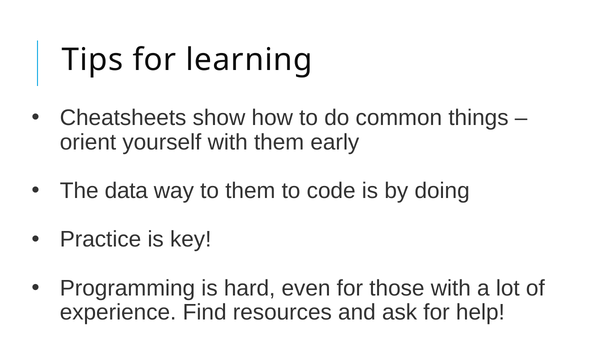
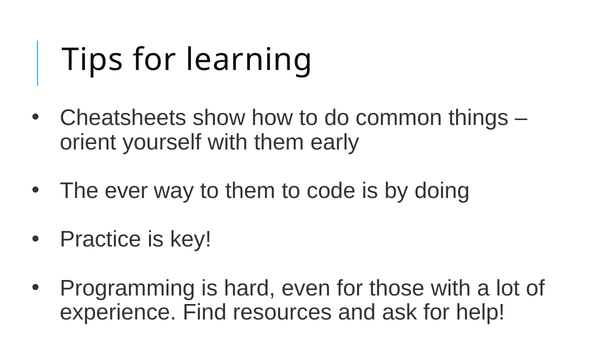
data: data -> ever
